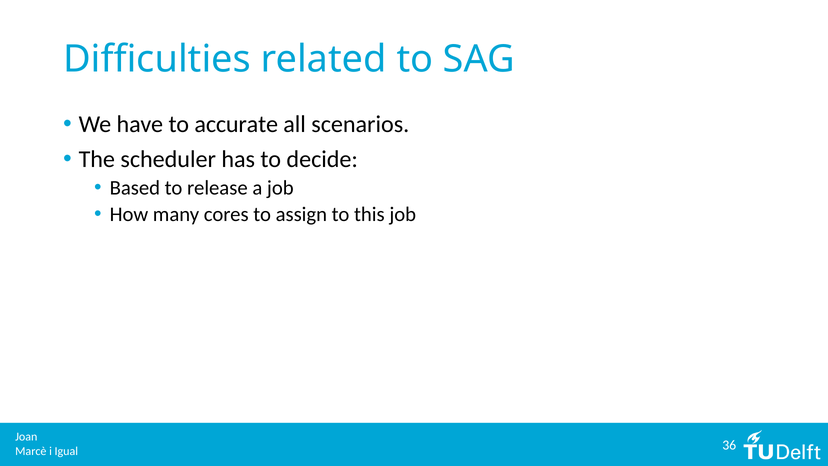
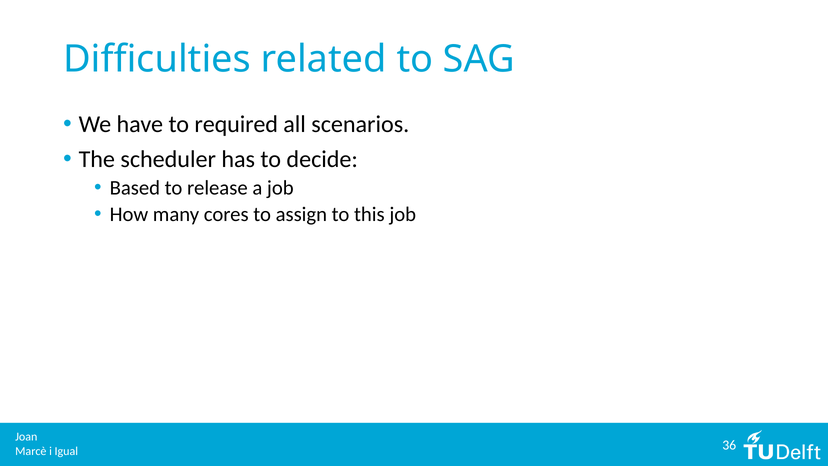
accurate: accurate -> required
